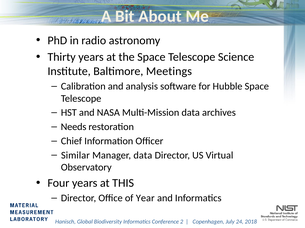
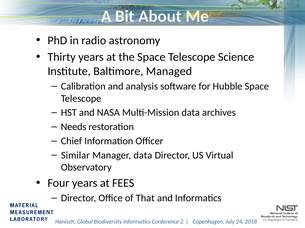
Meetings: Meetings -> Managed
THIS: THIS -> FEES
Year: Year -> That
